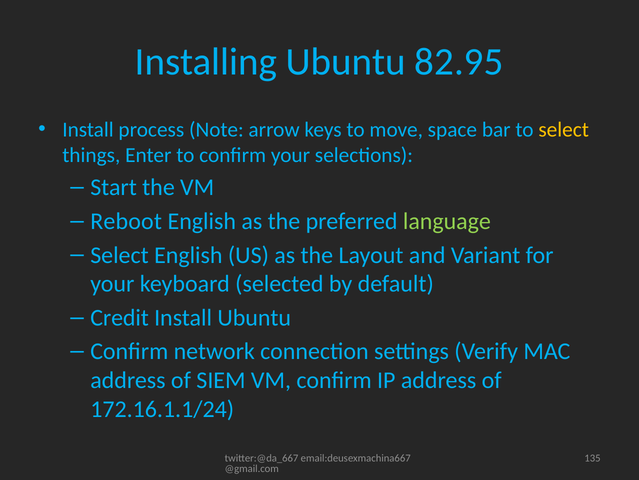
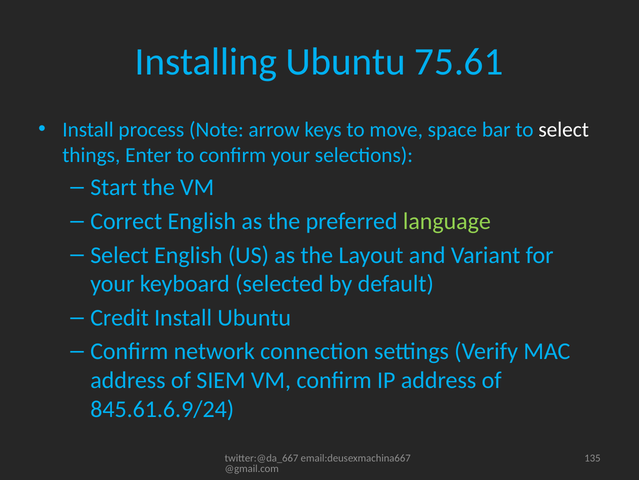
82.95: 82.95 -> 75.61
select at (564, 129) colour: yellow -> white
Reboot: Reboot -> Correct
172.16.1.1/24: 172.16.1.1/24 -> 845.61.6.9/24
